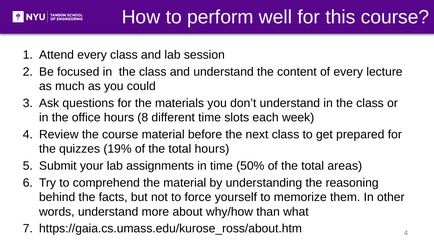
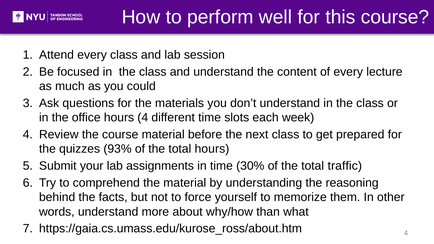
hours 8: 8 -> 4
19%: 19% -> 93%
50%: 50% -> 30%
areas: areas -> traffic
